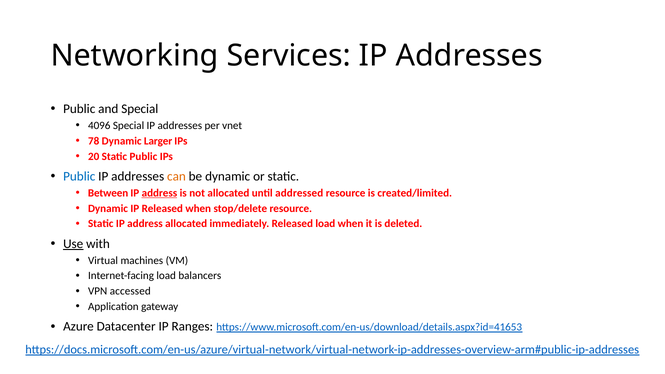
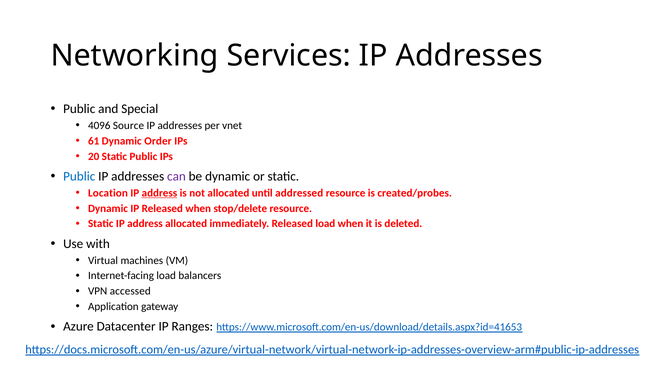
4096 Special: Special -> Source
78: 78 -> 61
Larger: Larger -> Order
can colour: orange -> purple
Between: Between -> Location
created/limited: created/limited -> created/probes
Use underline: present -> none
